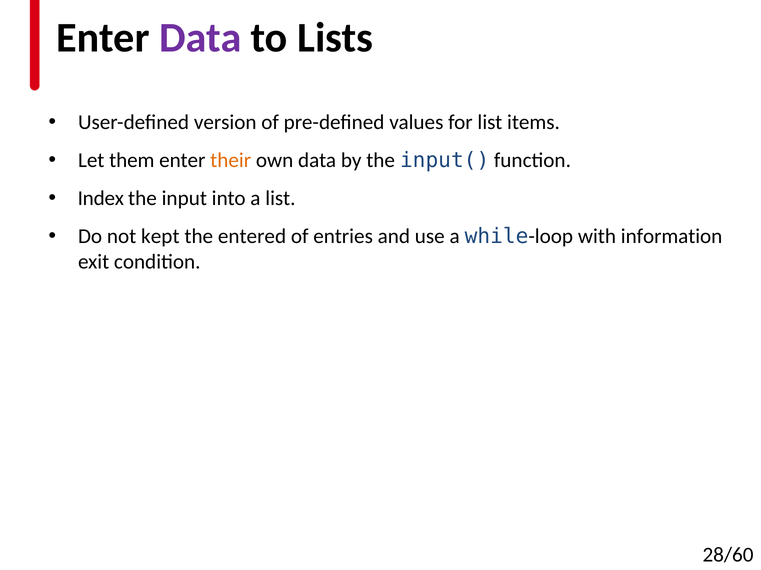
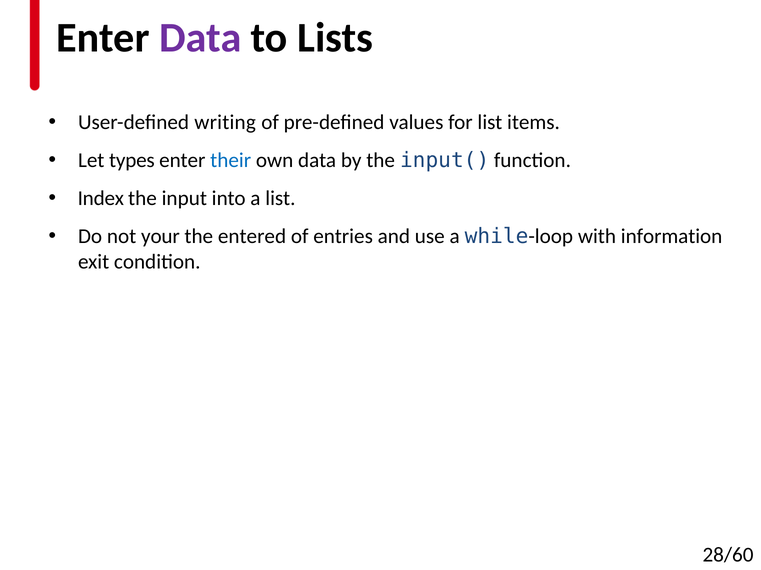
version: version -> writing
them: them -> types
their colour: orange -> blue
kept: kept -> your
